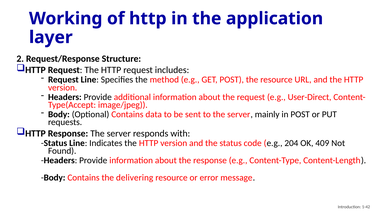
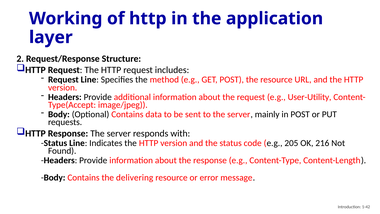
User-Direct: User-Direct -> User-Utility
204: 204 -> 205
409: 409 -> 216
